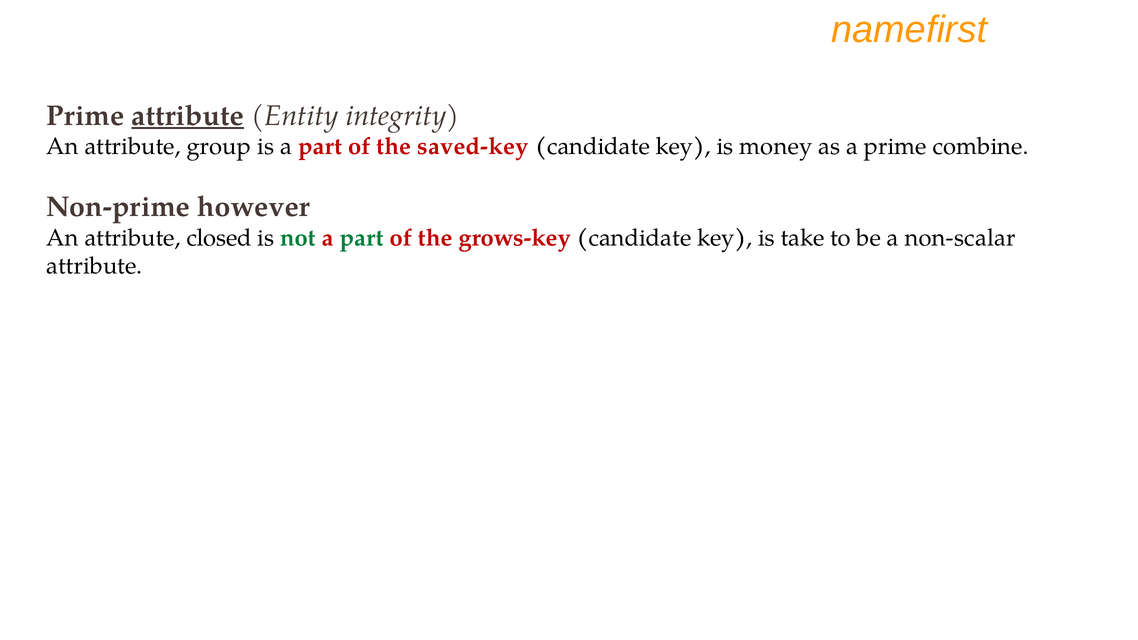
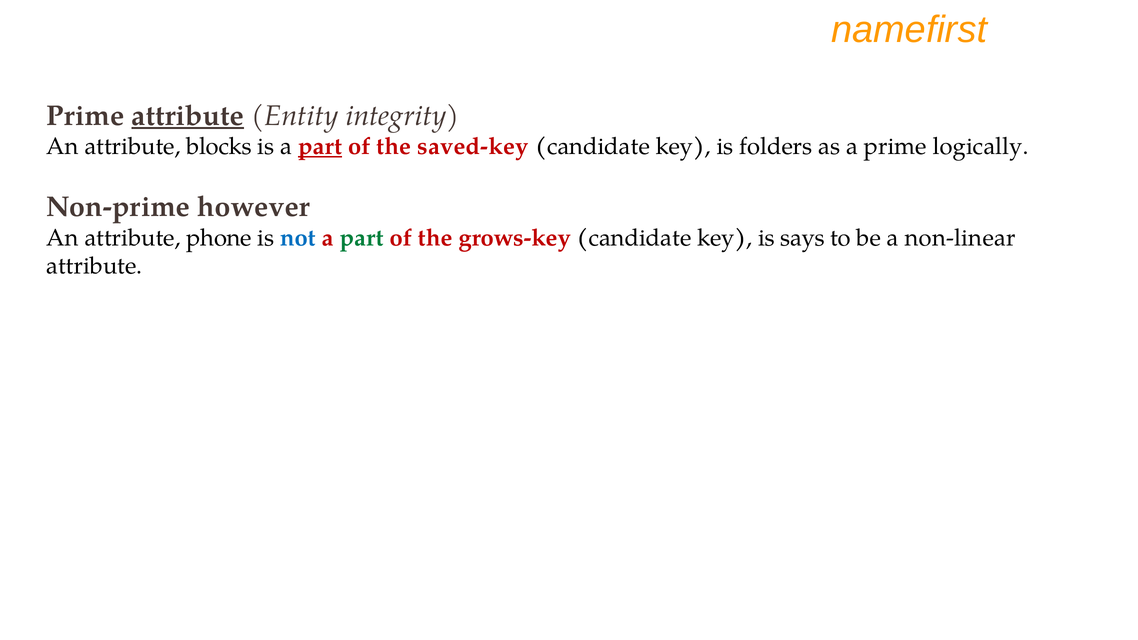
group: group -> blocks
part at (320, 147) underline: none -> present
money: money -> folders
combine: combine -> logically
closed: closed -> phone
not colour: green -> blue
take: take -> says
non-scalar: non-scalar -> non-linear
